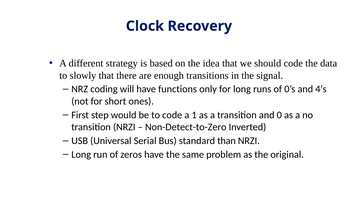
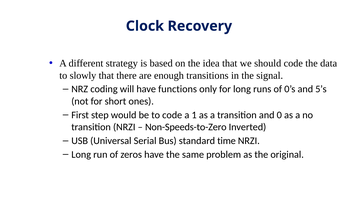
4’s: 4’s -> 5’s
Non-Detect-to-Zero: Non-Detect-to-Zero -> Non-Speeds-to-Zero
than: than -> time
